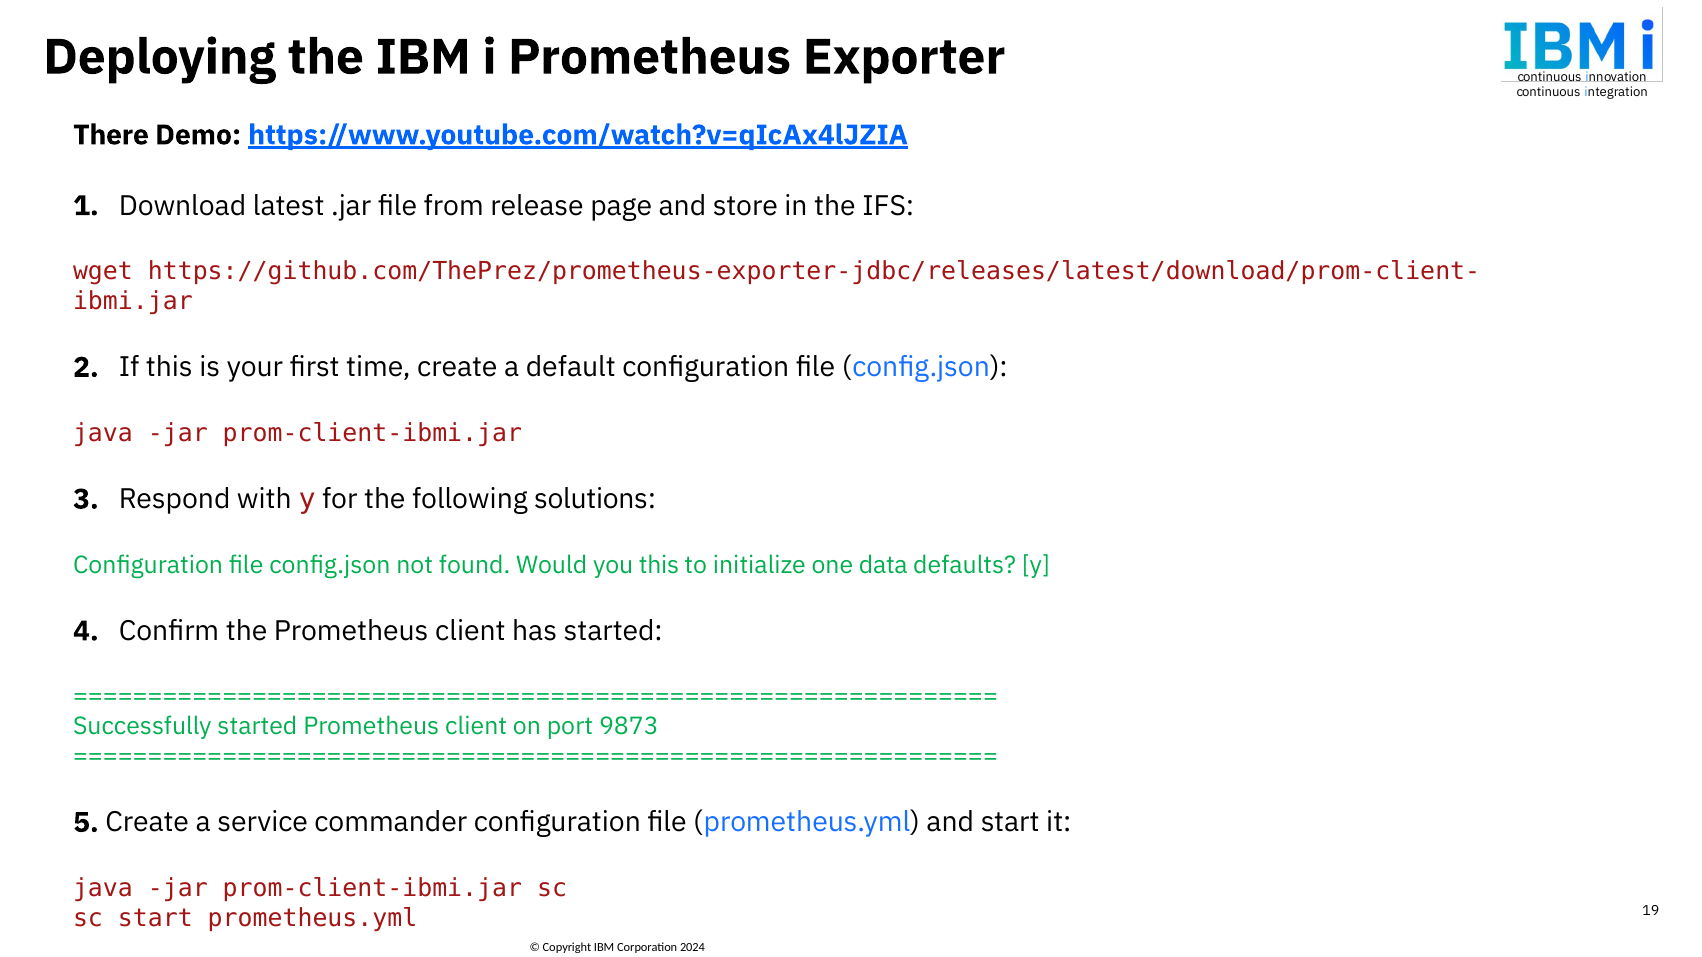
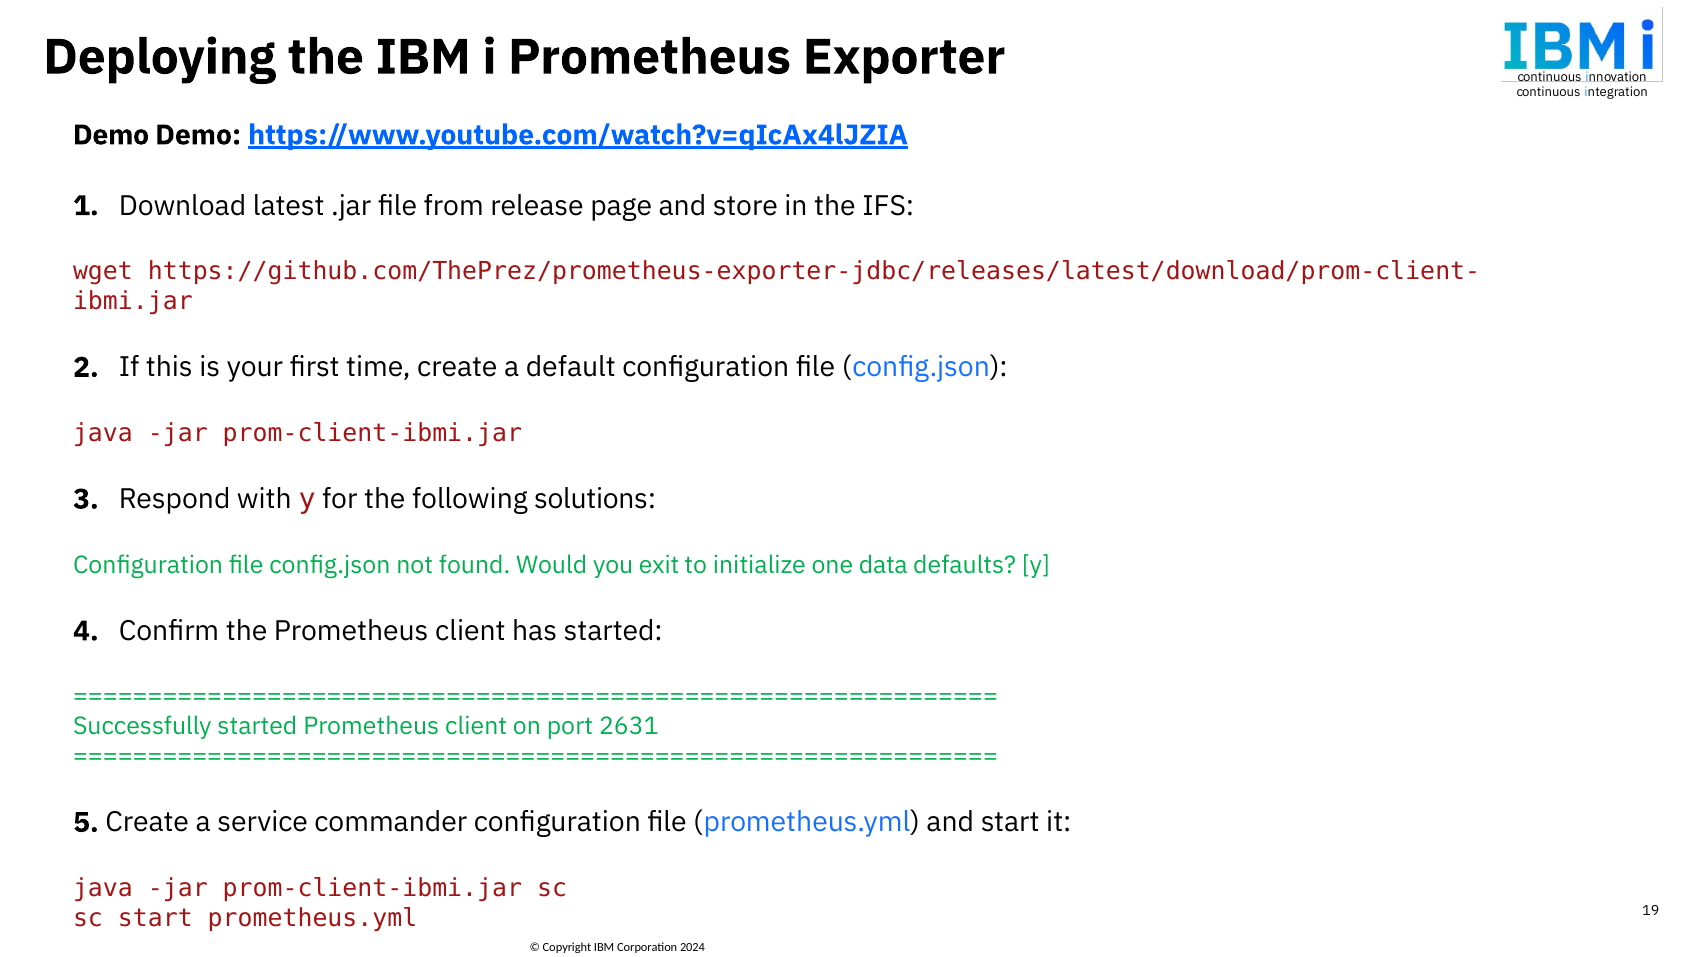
There at (111, 135): There -> Demo
you this: this -> exit
9873: 9873 -> 2631
